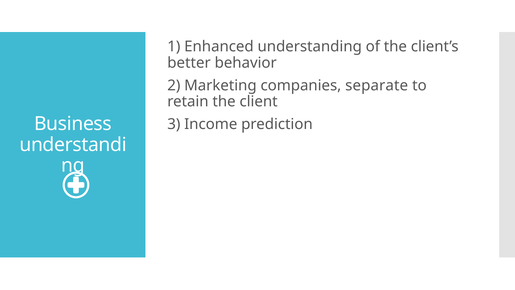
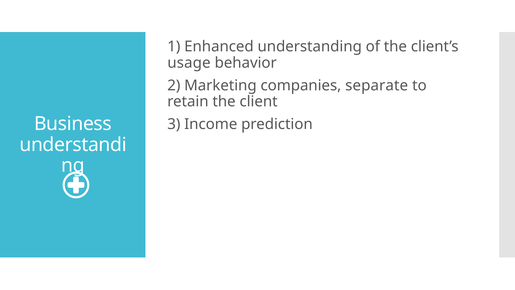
better: better -> usage
